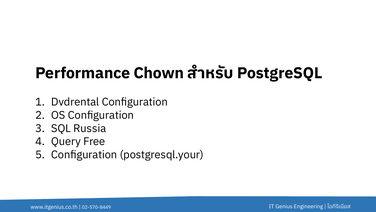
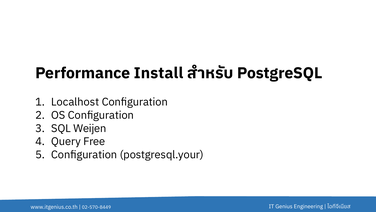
Chown: Chown -> Install
Dvdrental: Dvdrental -> Localhost
Russia: Russia -> Weijen
